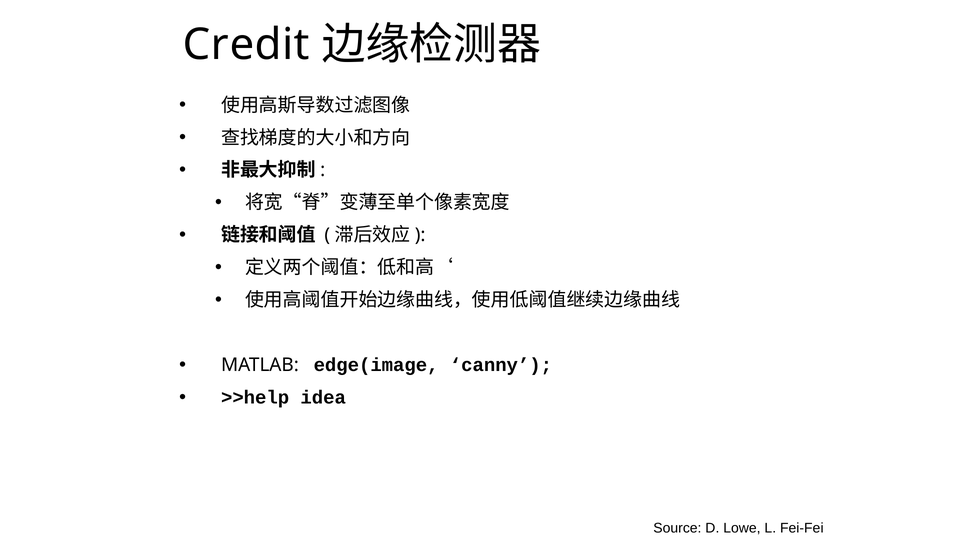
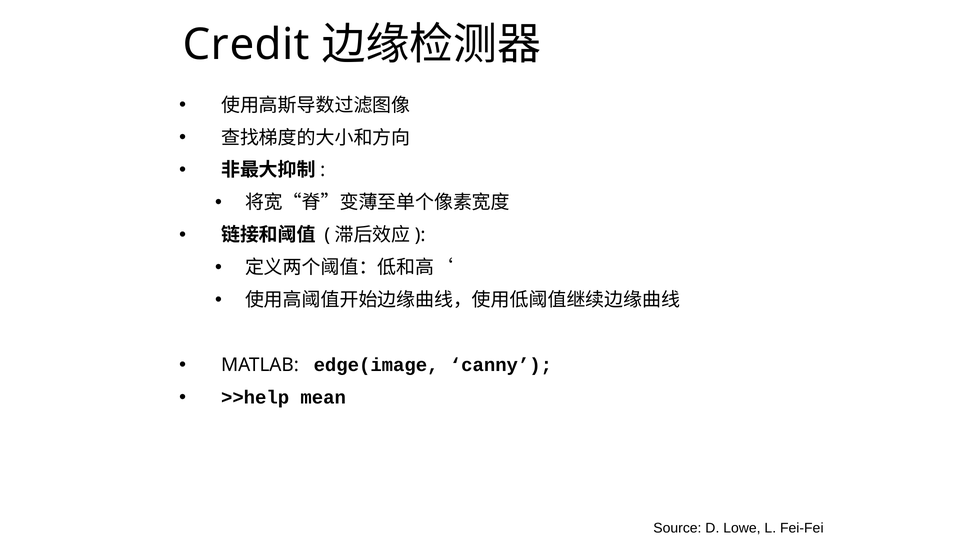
idea: idea -> mean
